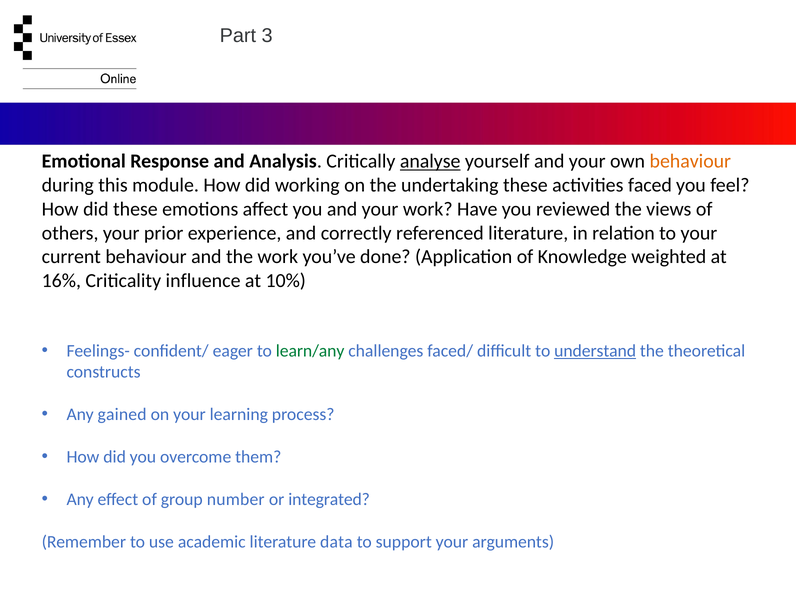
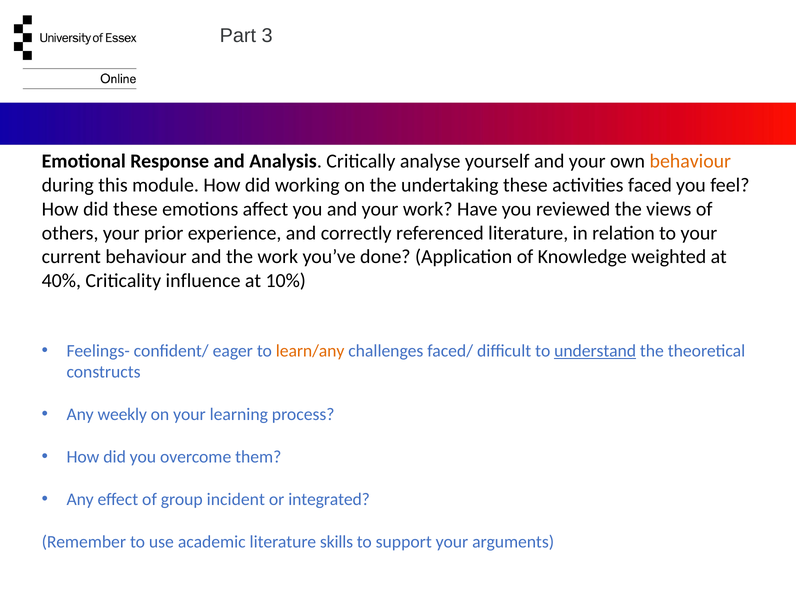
analyse underline: present -> none
16%: 16% -> 40%
learn/any colour: green -> orange
gained: gained -> weekly
number: number -> incident
data: data -> skills
